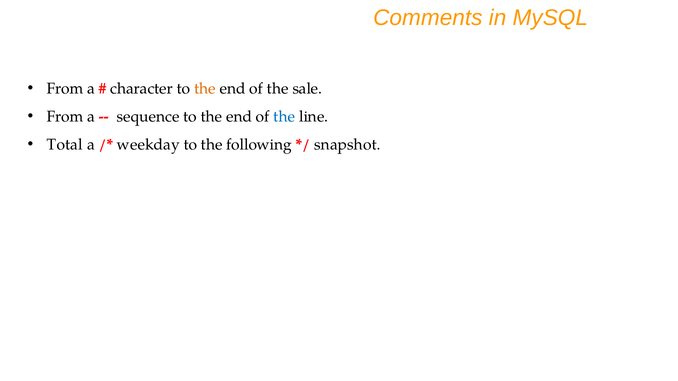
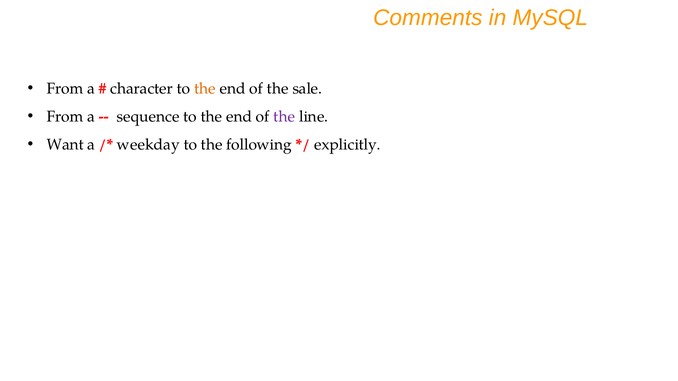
the at (284, 117) colour: blue -> purple
Total: Total -> Want
snapshot: snapshot -> explicitly
